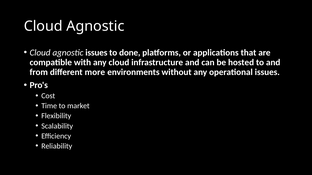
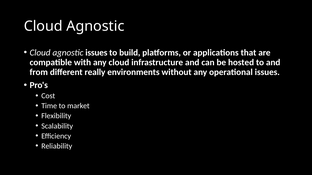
done: done -> build
more: more -> really
